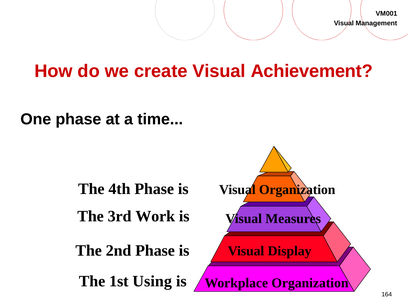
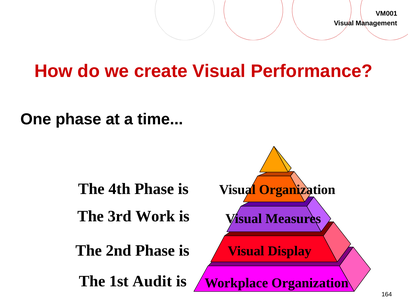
Achievement: Achievement -> Performance
Using: Using -> Audit
